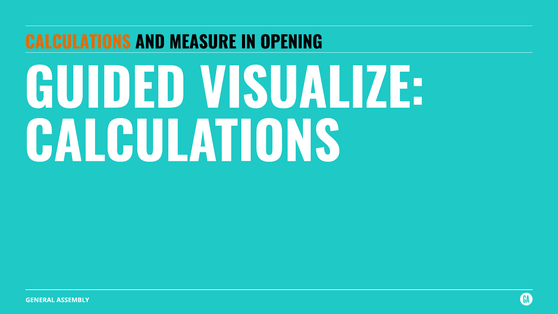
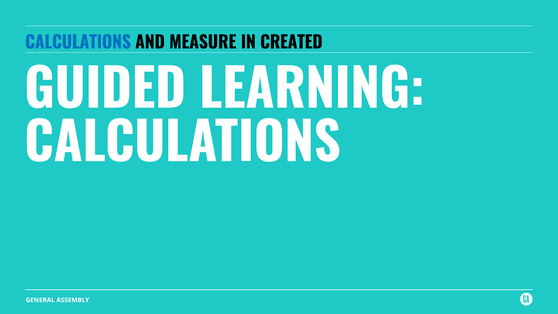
CALCULATIONS at (78, 43) colour: orange -> blue
OPENING: OPENING -> CREATED
VISUALIZE: VISUALIZE -> LEARNING
